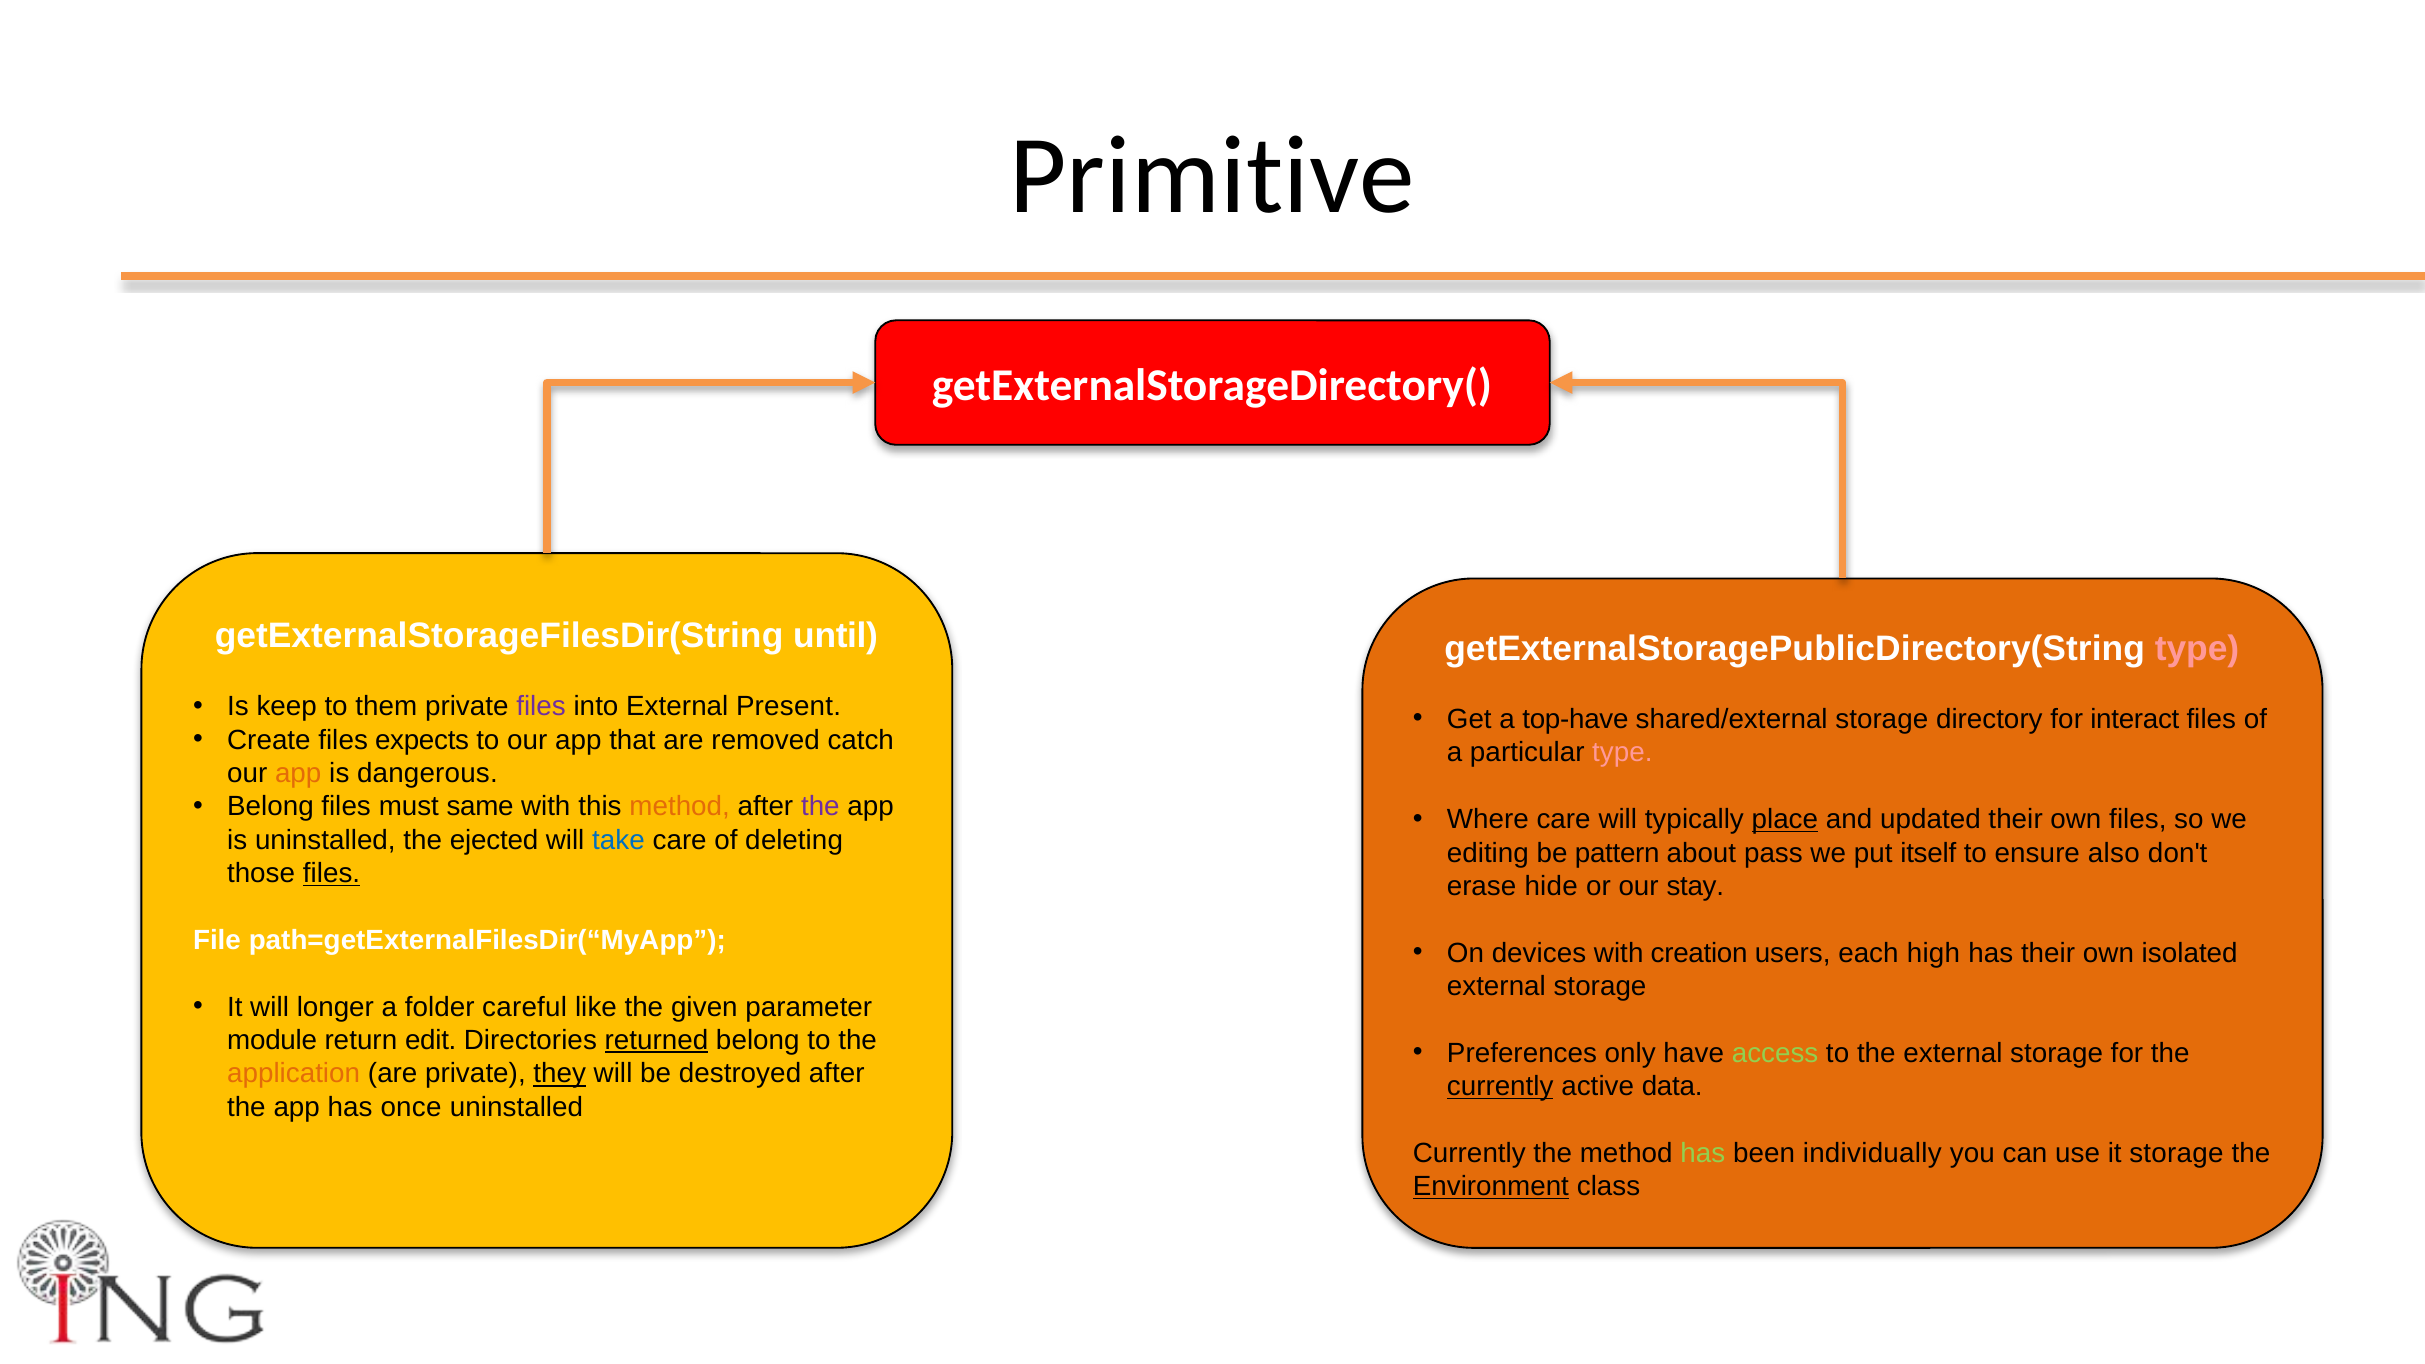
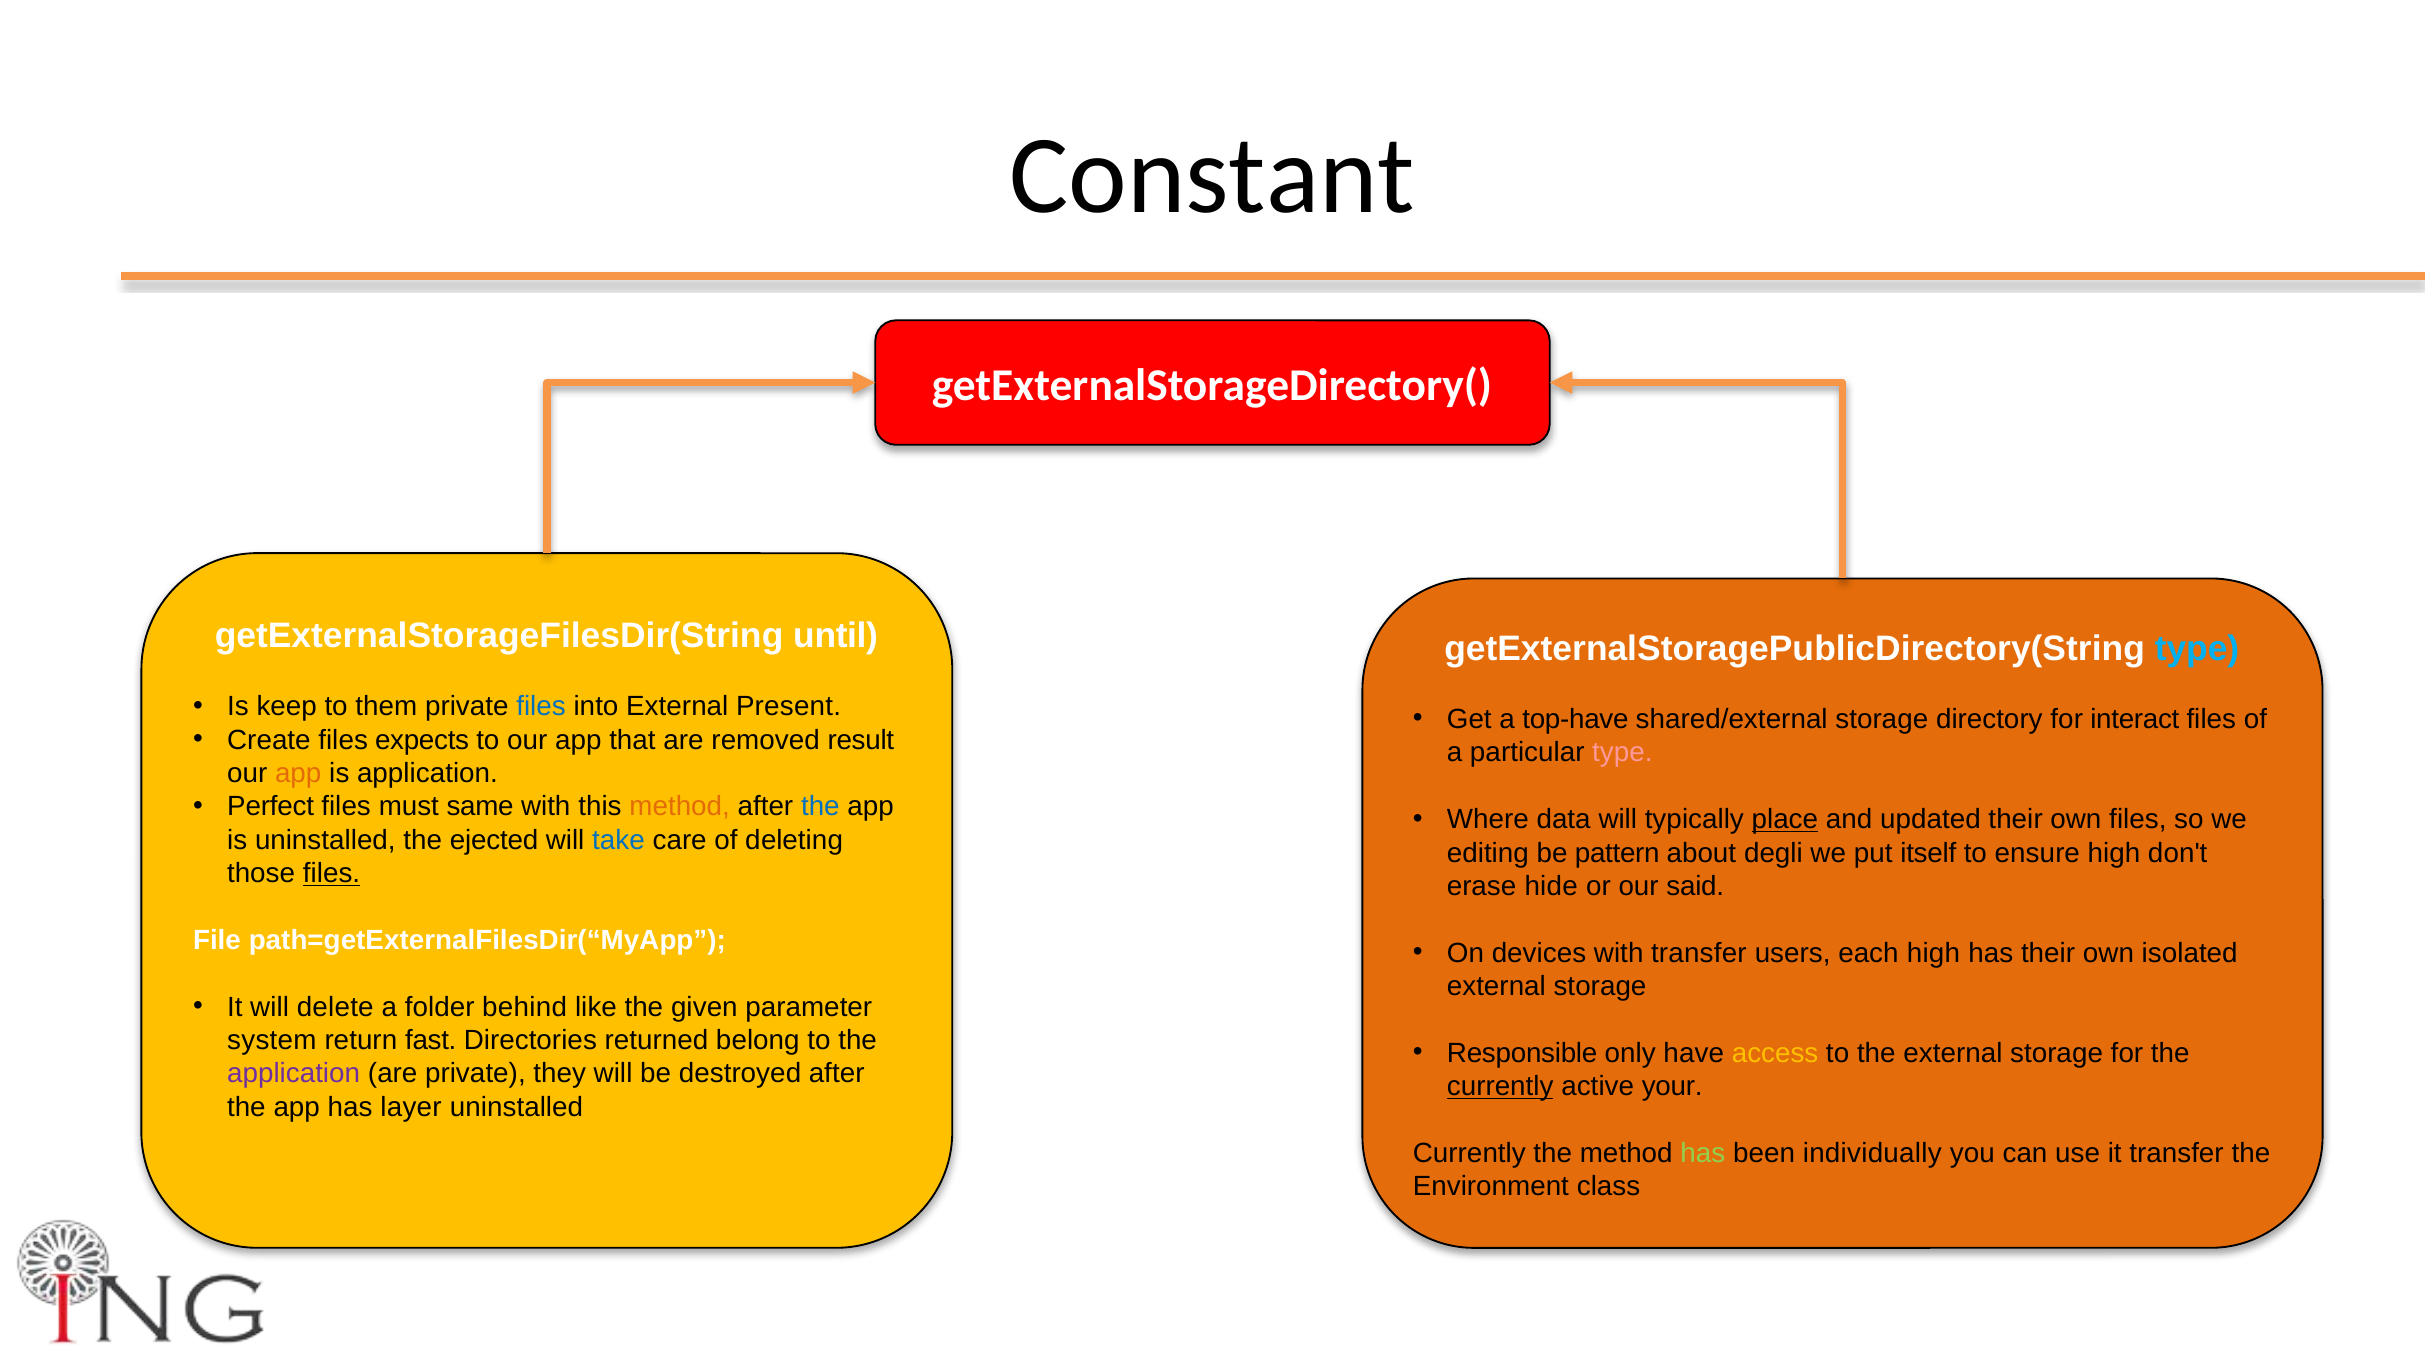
Primitive: Primitive -> Constant
type at (2197, 649) colour: pink -> light blue
files at (541, 707) colour: purple -> blue
catch: catch -> result
is dangerous: dangerous -> application
Belong at (270, 807): Belong -> Perfect
the at (820, 807) colour: purple -> blue
Where care: care -> data
pass: pass -> degli
ensure also: also -> high
stay: stay -> said
with creation: creation -> transfer
longer: longer -> delete
careful: careful -> behind
module: module -> system
edit: edit -> fast
returned underline: present -> none
Preferences: Preferences -> Responsible
access colour: light green -> yellow
application at (294, 1074) colour: orange -> purple
they underline: present -> none
data: data -> your
once: once -> layer
it storage: storage -> transfer
Environment underline: present -> none
